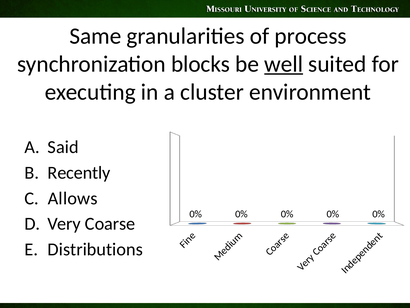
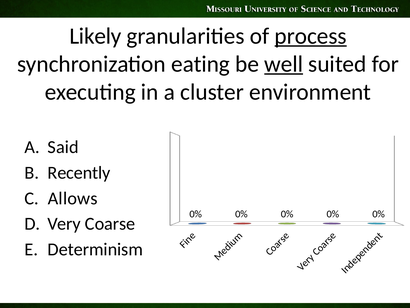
Same: Same -> Likely
process underline: none -> present
blocks: blocks -> eating
Distributions: Distributions -> Determinism
